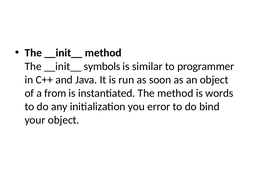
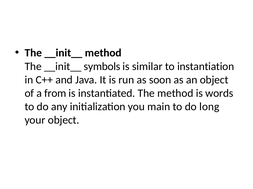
programmer: programmer -> instantiation
error: error -> main
bind: bind -> long
